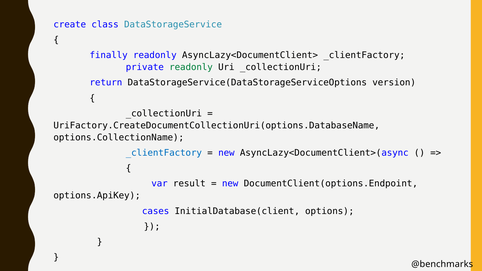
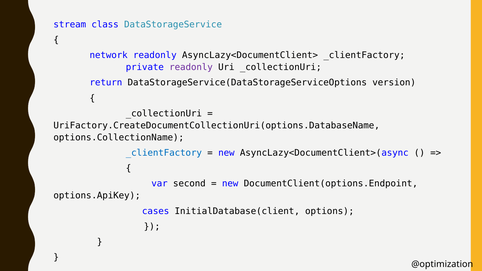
create: create -> stream
finally: finally -> network
readonly at (191, 67) colour: green -> purple
result: result -> second
@benchmarks: @benchmarks -> @optimization
